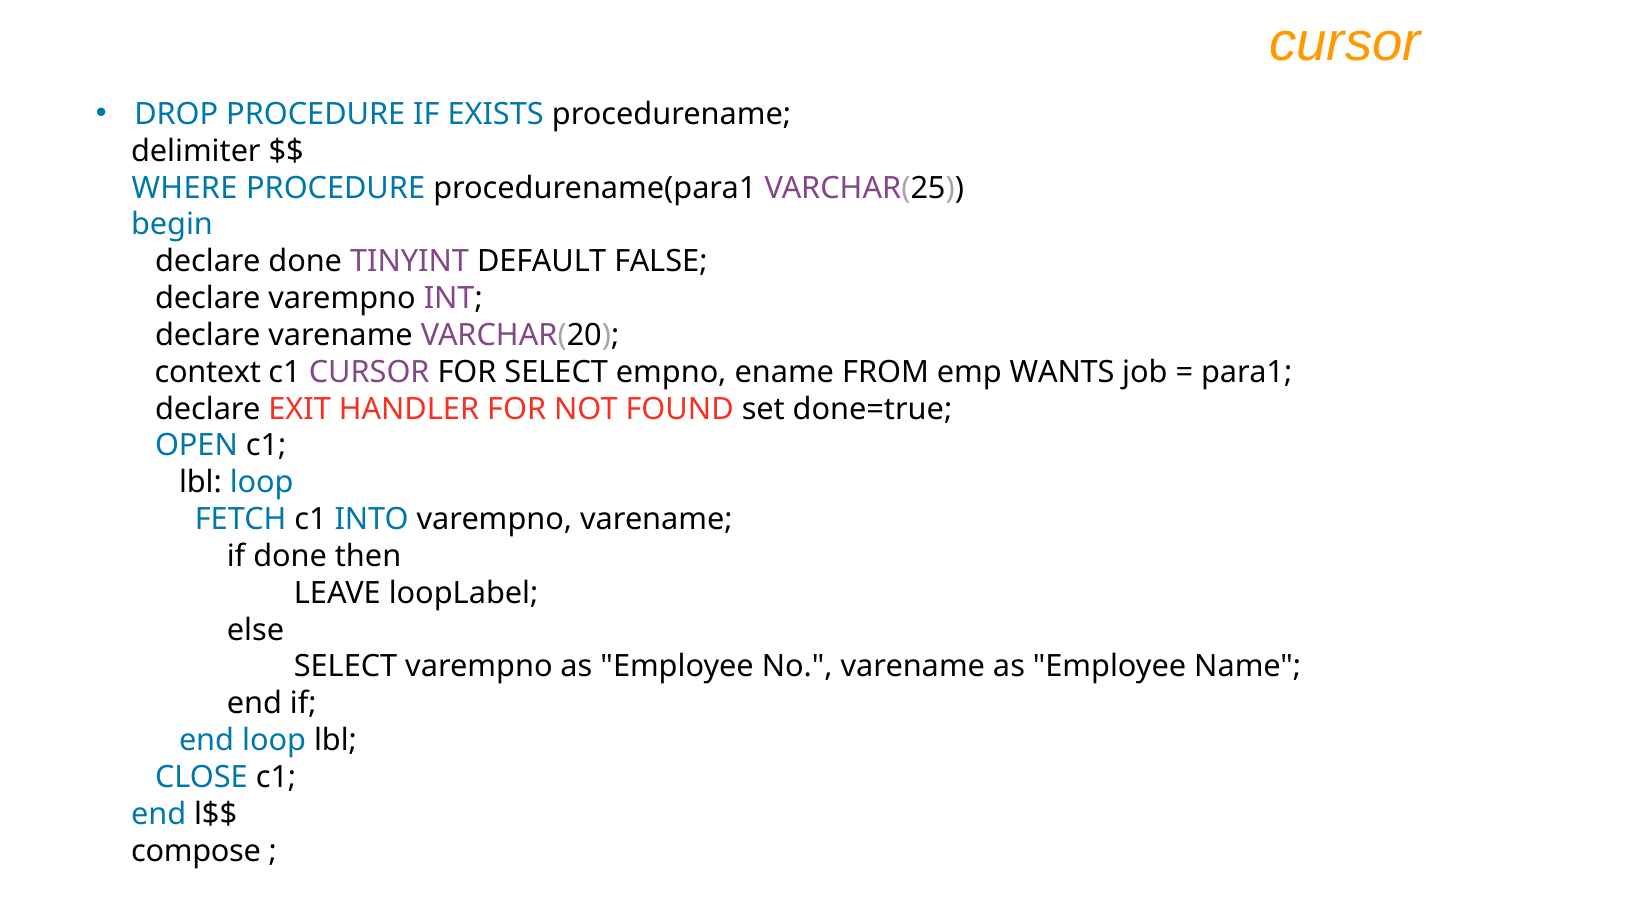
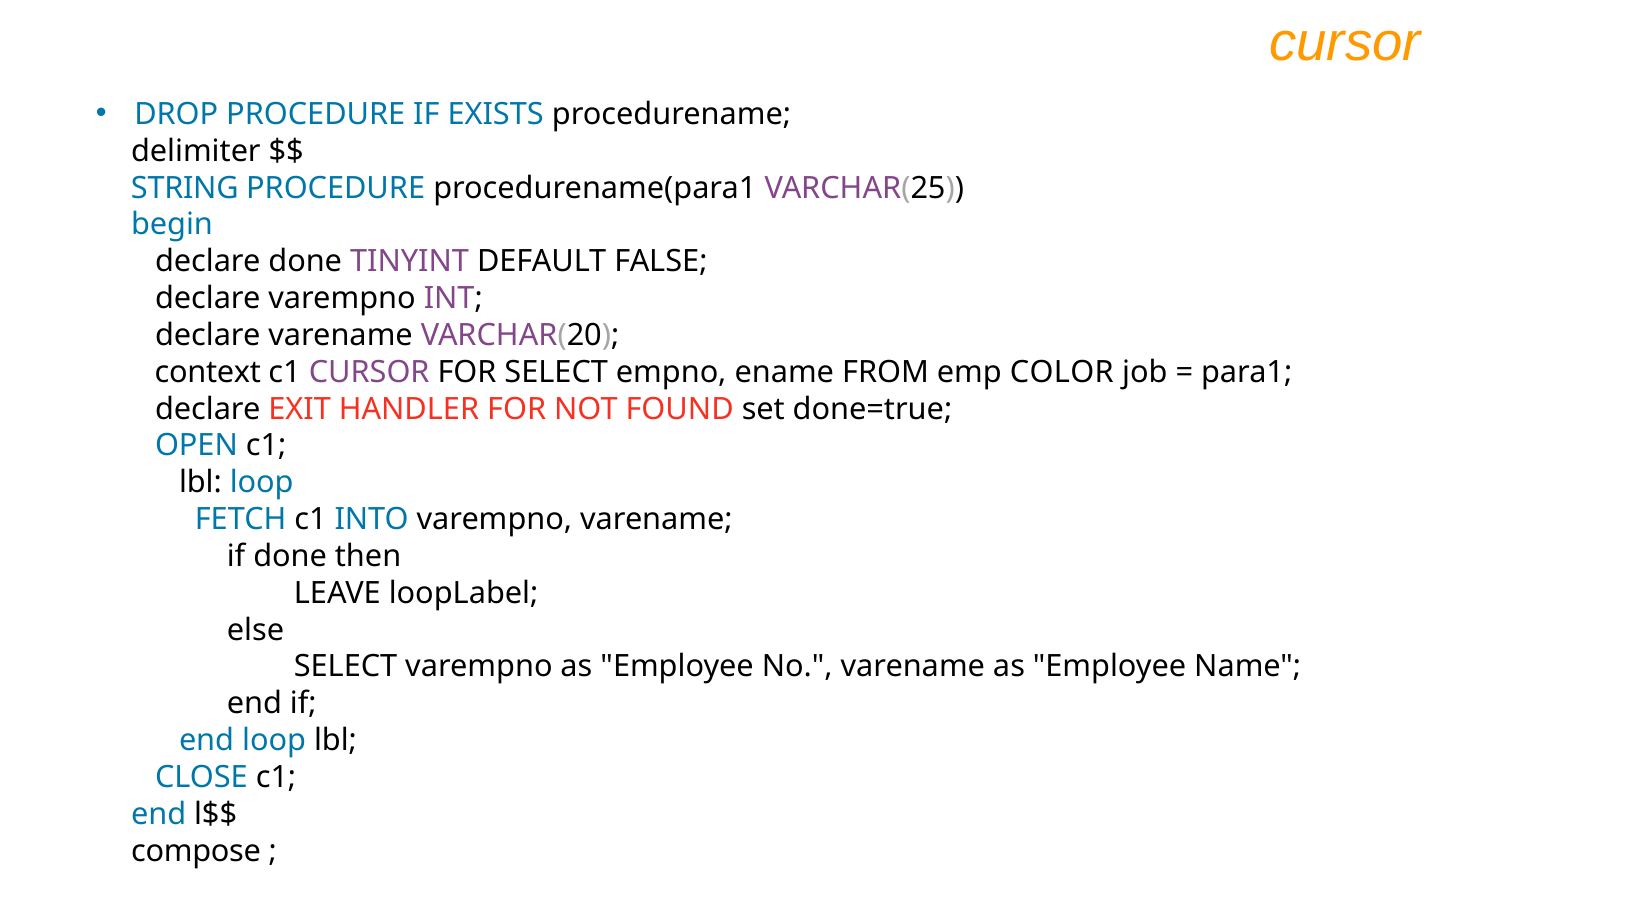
WHERE: WHERE -> STRING
WANTS: WANTS -> COLOR
